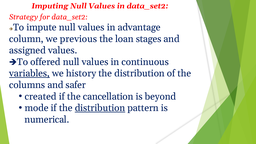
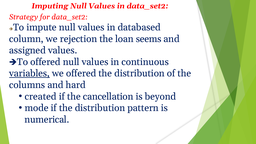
advantage: advantage -> databased
previous: previous -> rejection
stages: stages -> seems
we history: history -> offered
safer: safer -> hard
distribution at (100, 108) underline: present -> none
